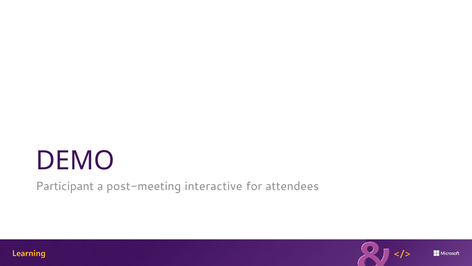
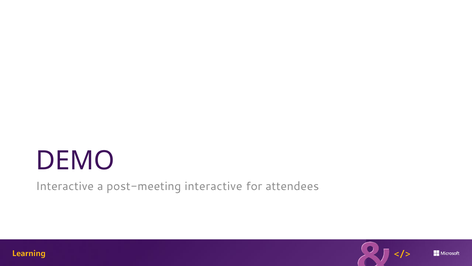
Participant at (65, 186): Participant -> Interactive
